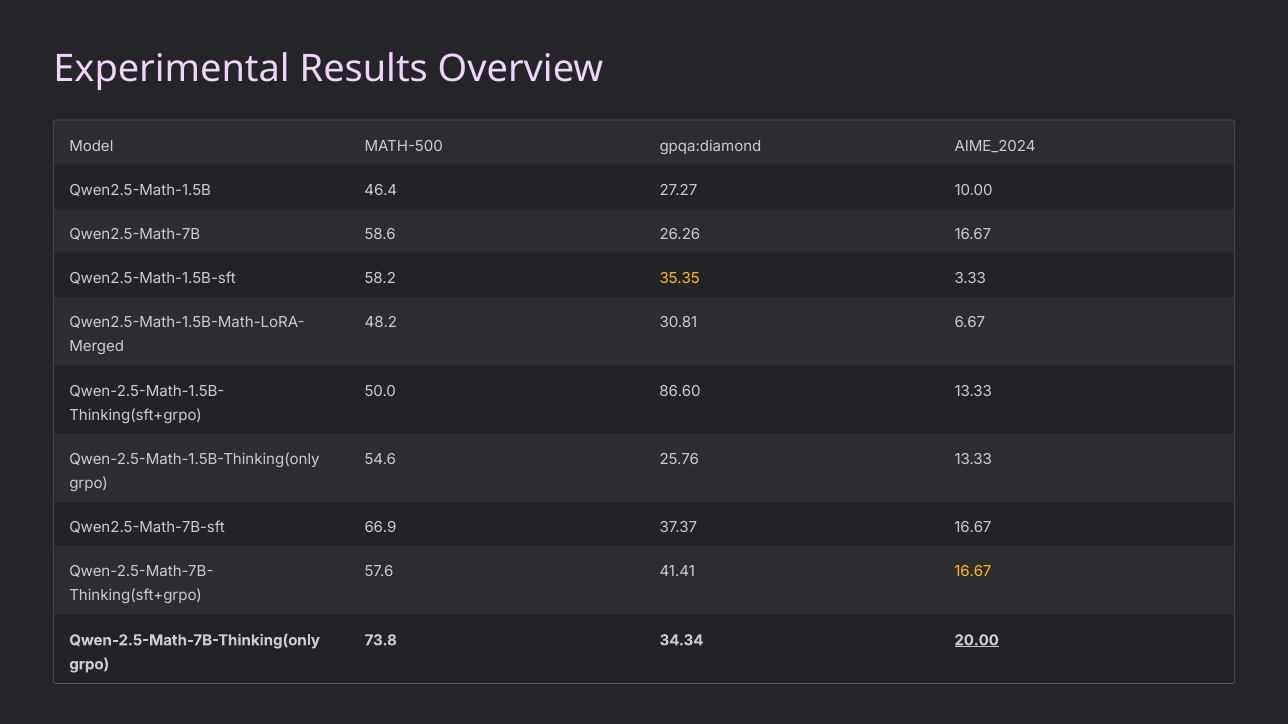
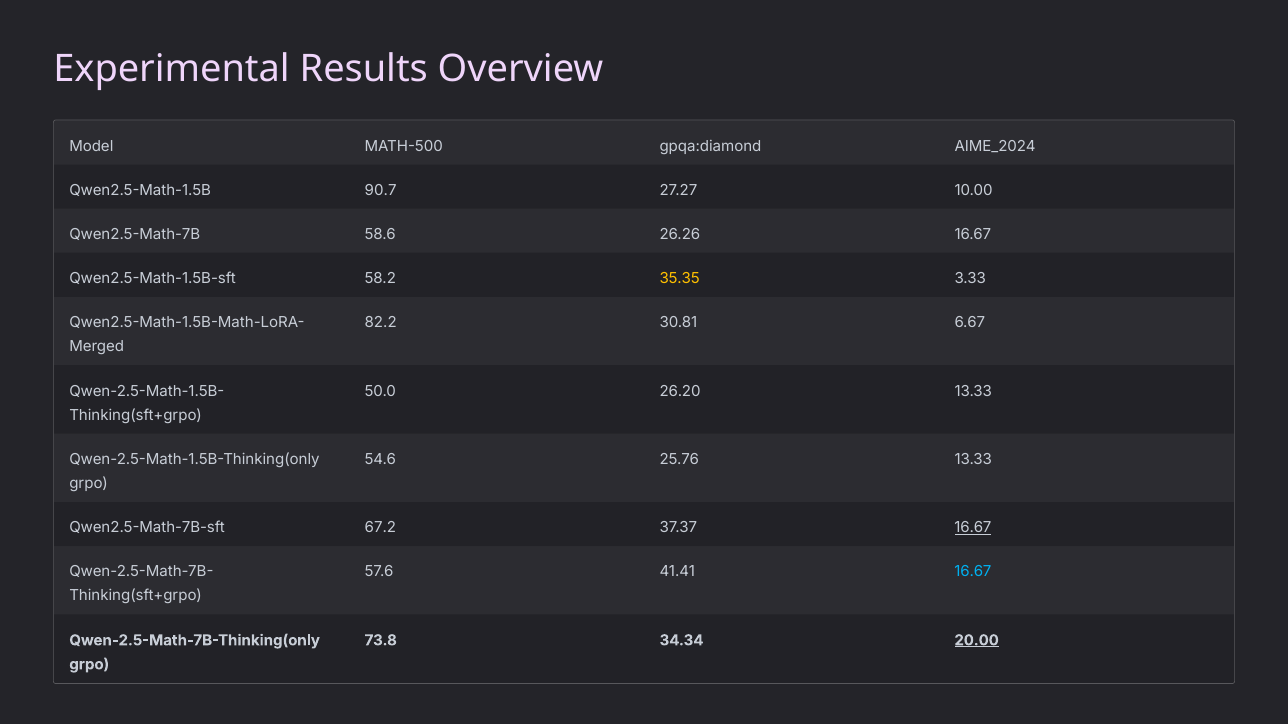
46.4: 46.4 -> 90.7
48.2: 48.2 -> 82.2
86.60: 86.60 -> 26.20
66.9: 66.9 -> 67.2
16.67 at (973, 528) underline: none -> present
16.67 at (973, 572) colour: yellow -> light blue
